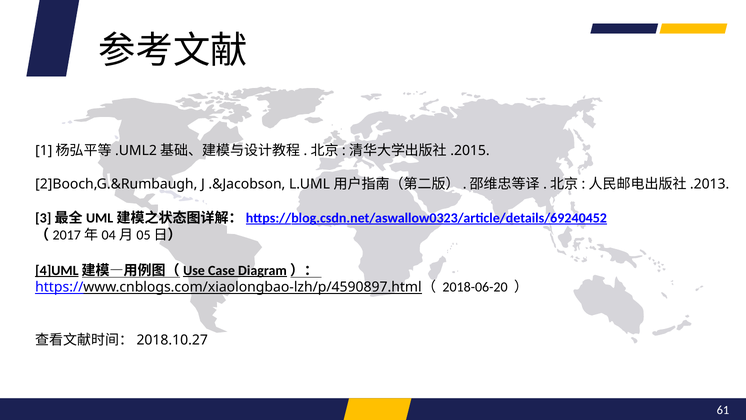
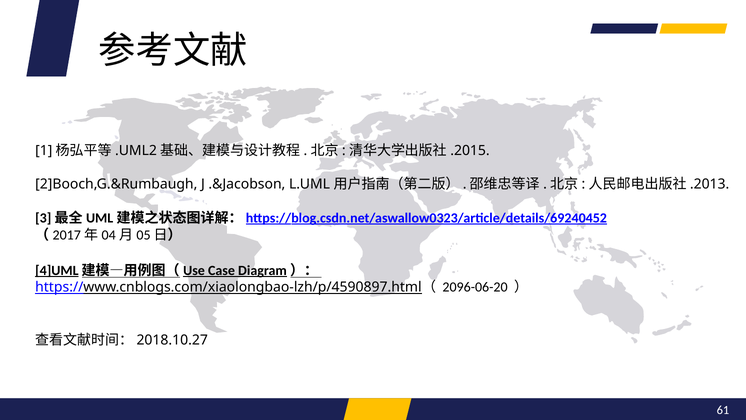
2018-06-20: 2018-06-20 -> 2096-06-20
